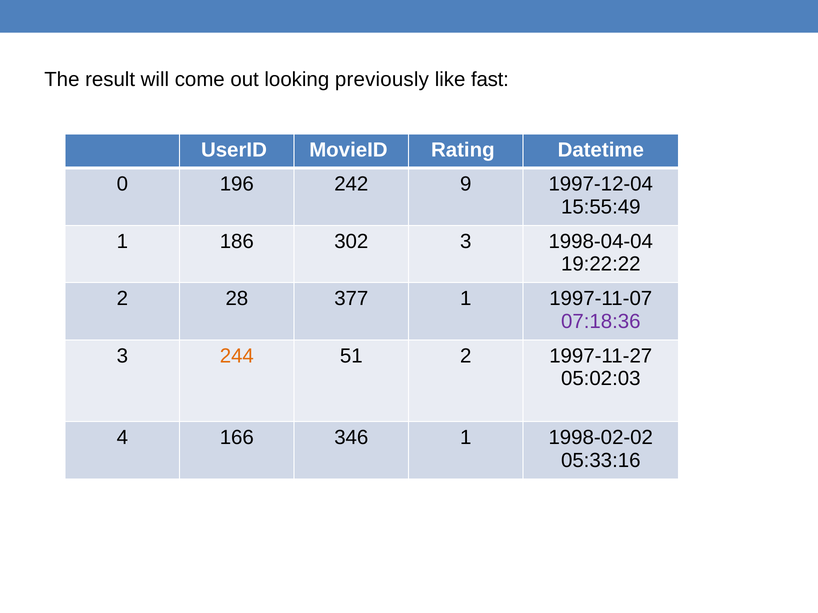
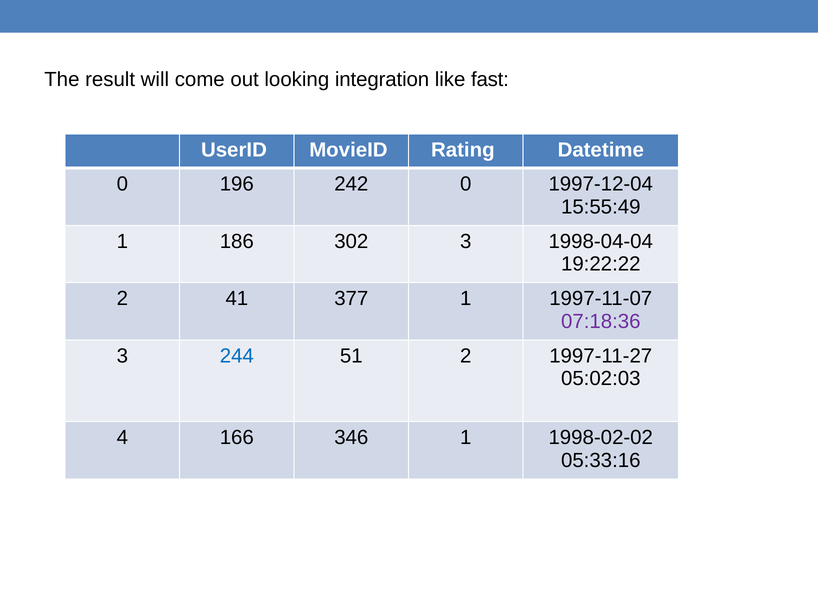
previously: previously -> integration
242 9: 9 -> 0
28: 28 -> 41
244 colour: orange -> blue
